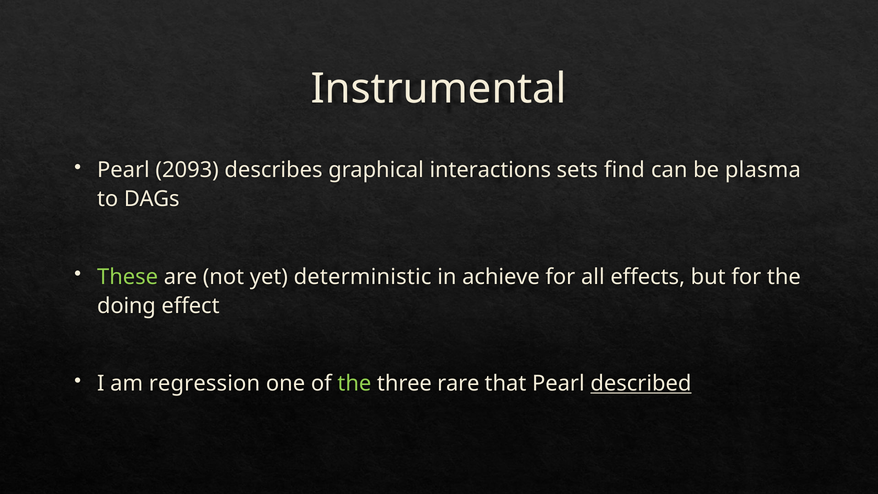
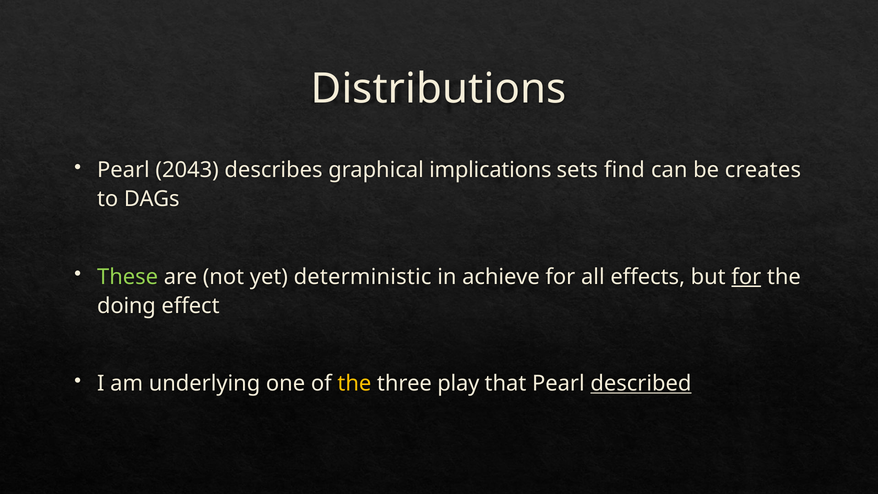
Instrumental: Instrumental -> Distributions
2093: 2093 -> 2043
interactions: interactions -> implications
plasma: plasma -> creates
for at (746, 277) underline: none -> present
regression: regression -> underlying
the at (354, 383) colour: light green -> yellow
rare: rare -> play
